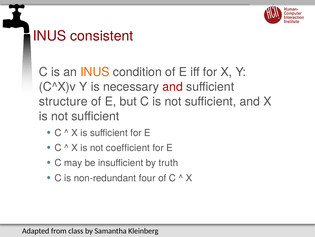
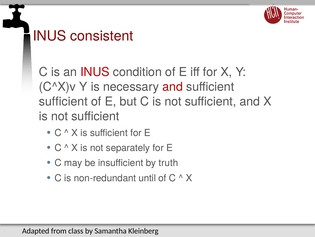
INUS at (95, 72) colour: orange -> red
structure at (63, 101): structure -> sufficient
coefficient: coefficient -> separately
four: four -> until
